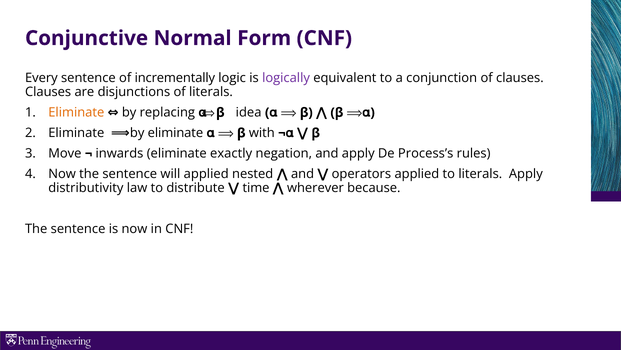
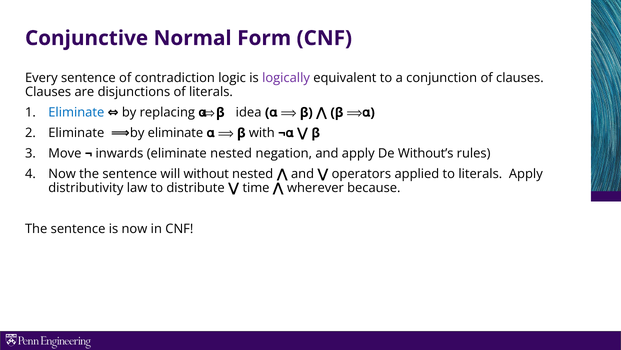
incrementally: incrementally -> contradiction
Eliminate at (76, 112) colour: orange -> blue
eliminate exactly: exactly -> nested
Process’s: Process’s -> Without’s
will applied: applied -> without
